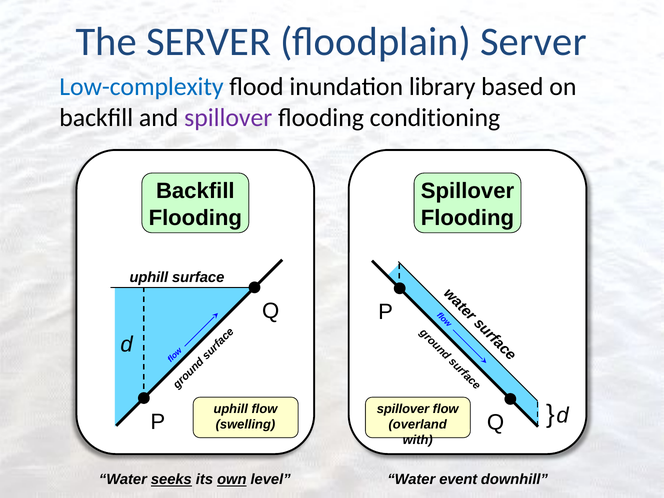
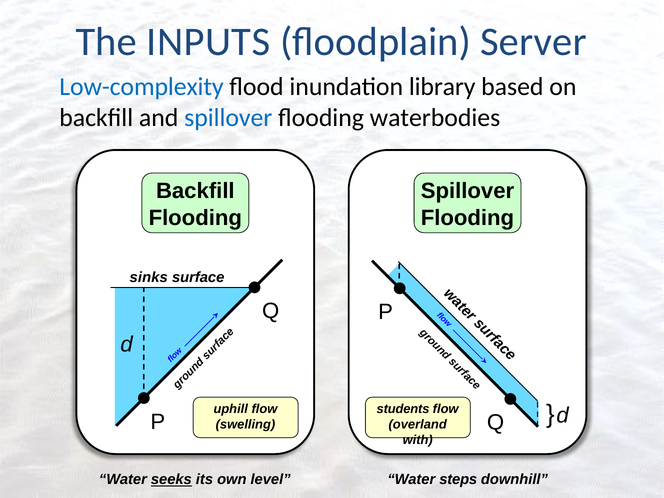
The SERVER: SERVER -> INPUTS
spillover at (228, 118) colour: purple -> blue
conditioning: conditioning -> waterbodies
uphill at (149, 277): uphill -> sinks
spillover at (403, 409): spillover -> students
own underline: present -> none
event: event -> steps
